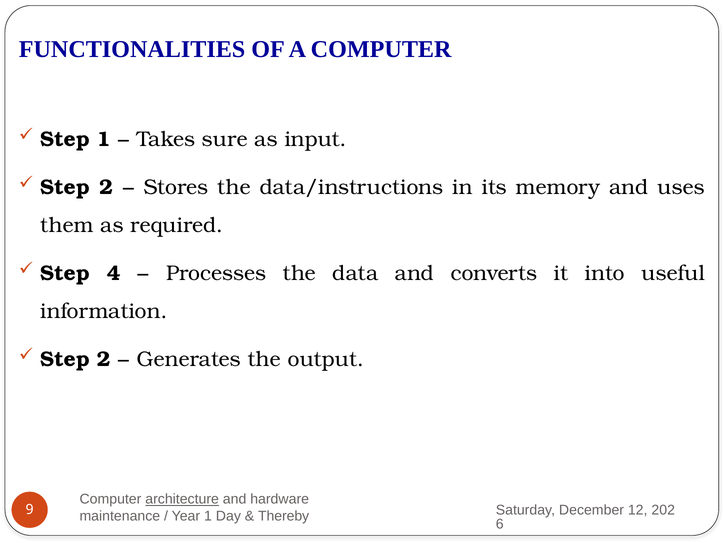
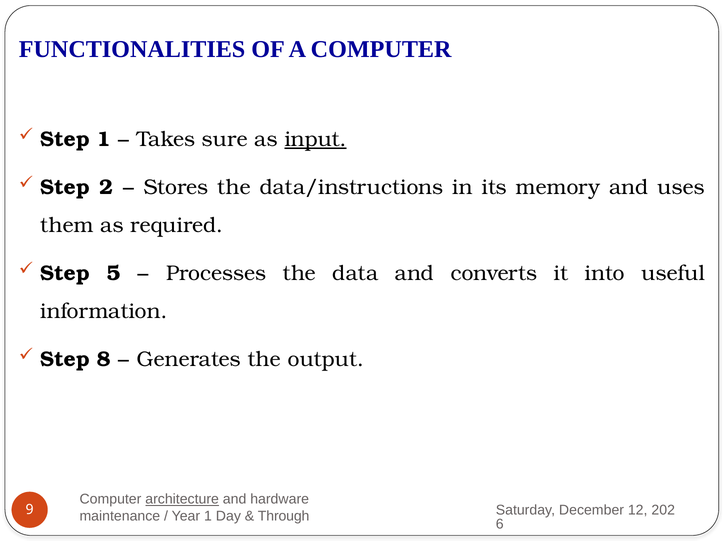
input underline: none -> present
4: 4 -> 5
2 at (104, 359): 2 -> 8
Thereby: Thereby -> Through
